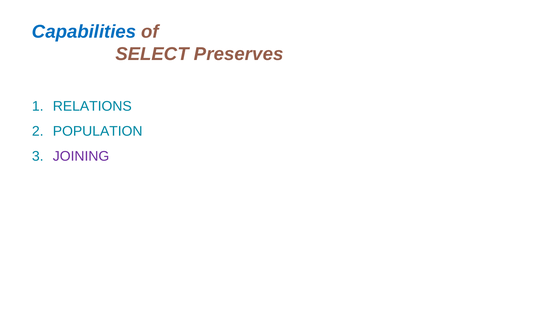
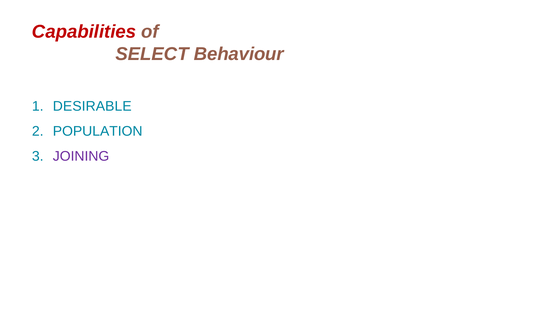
Capabilities colour: blue -> red
Preserves: Preserves -> Behaviour
RELATIONS: RELATIONS -> DESIRABLE
